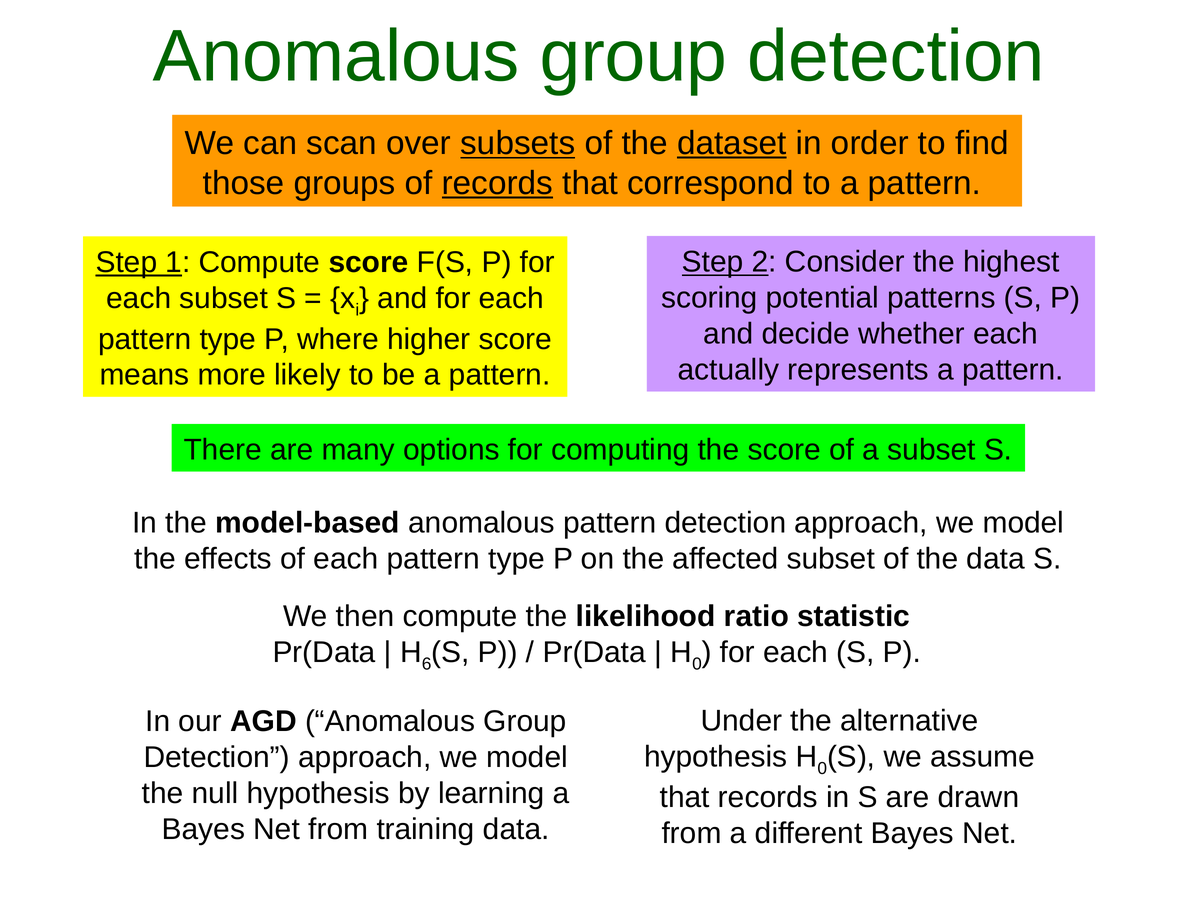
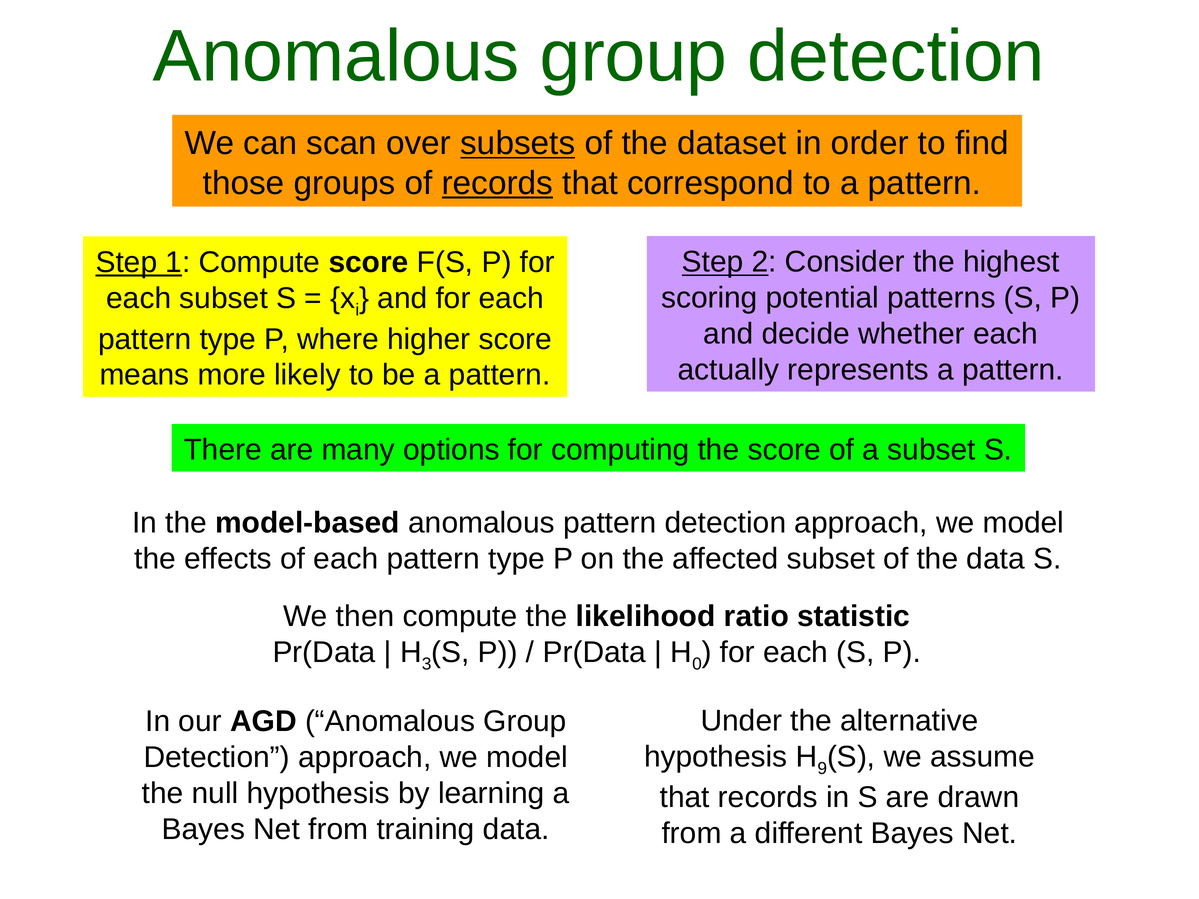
dataset underline: present -> none
6: 6 -> 3
0 at (822, 769): 0 -> 9
